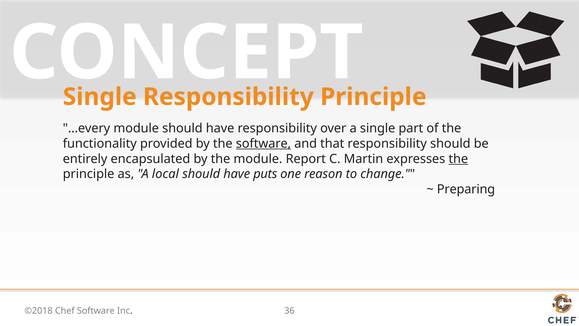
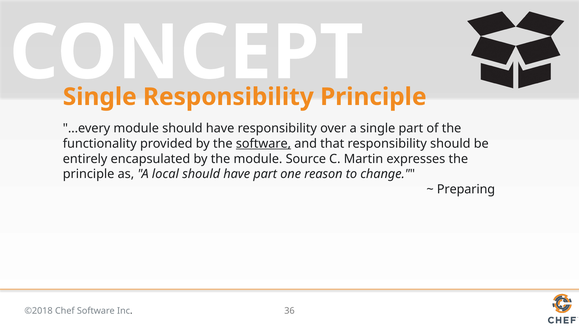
Report: Report -> Source
the at (458, 159) underline: present -> none
have puts: puts -> part
